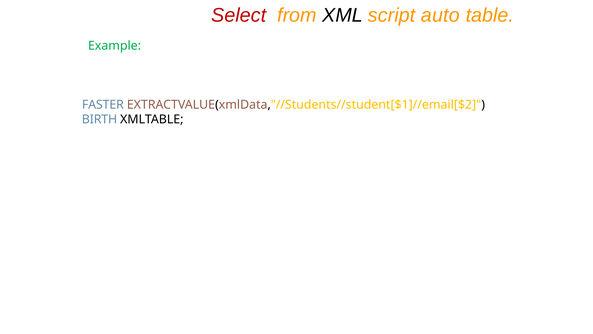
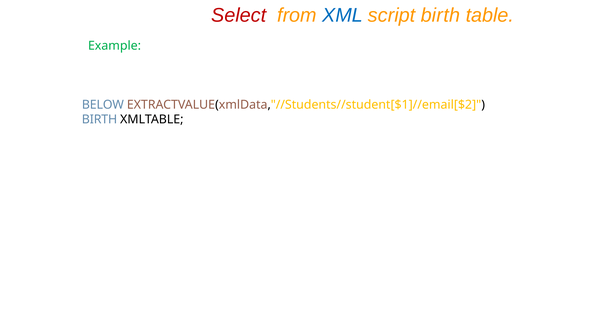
XML colour: black -> blue
script auto: auto -> birth
FASTER: FASTER -> BELOW
